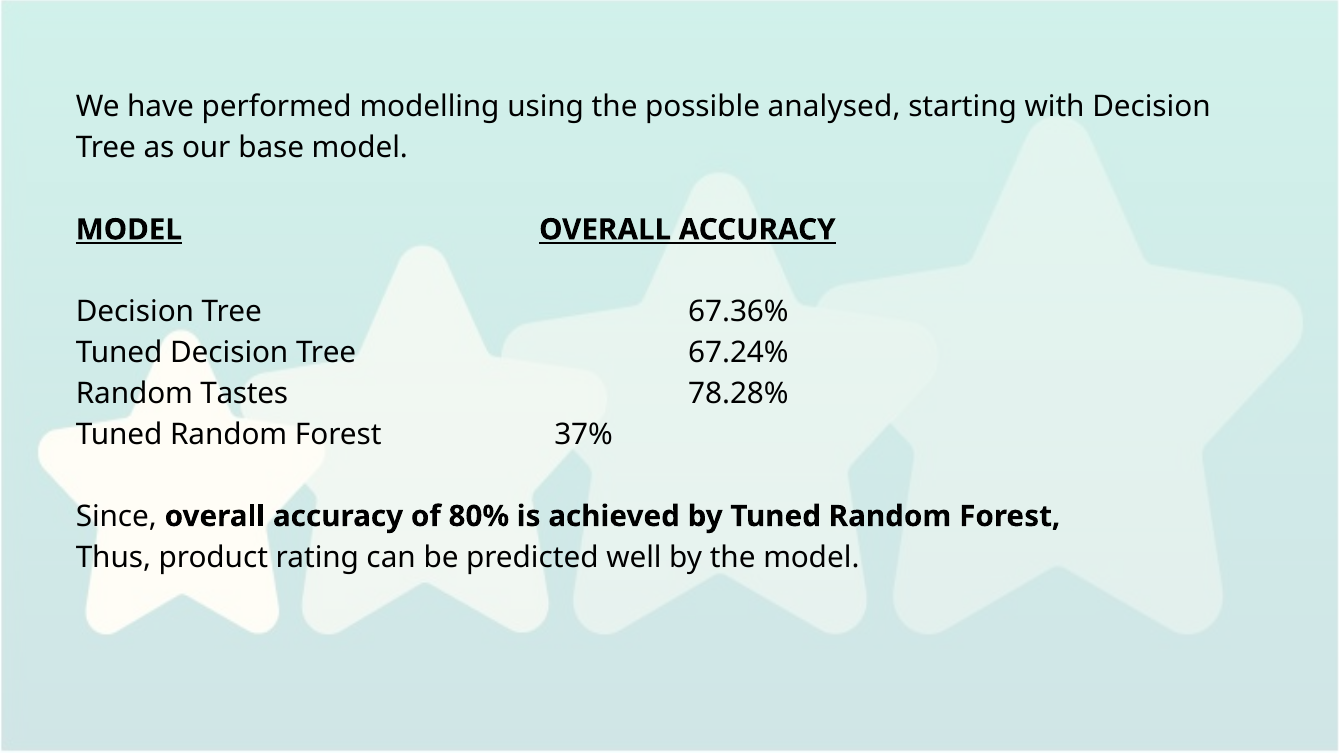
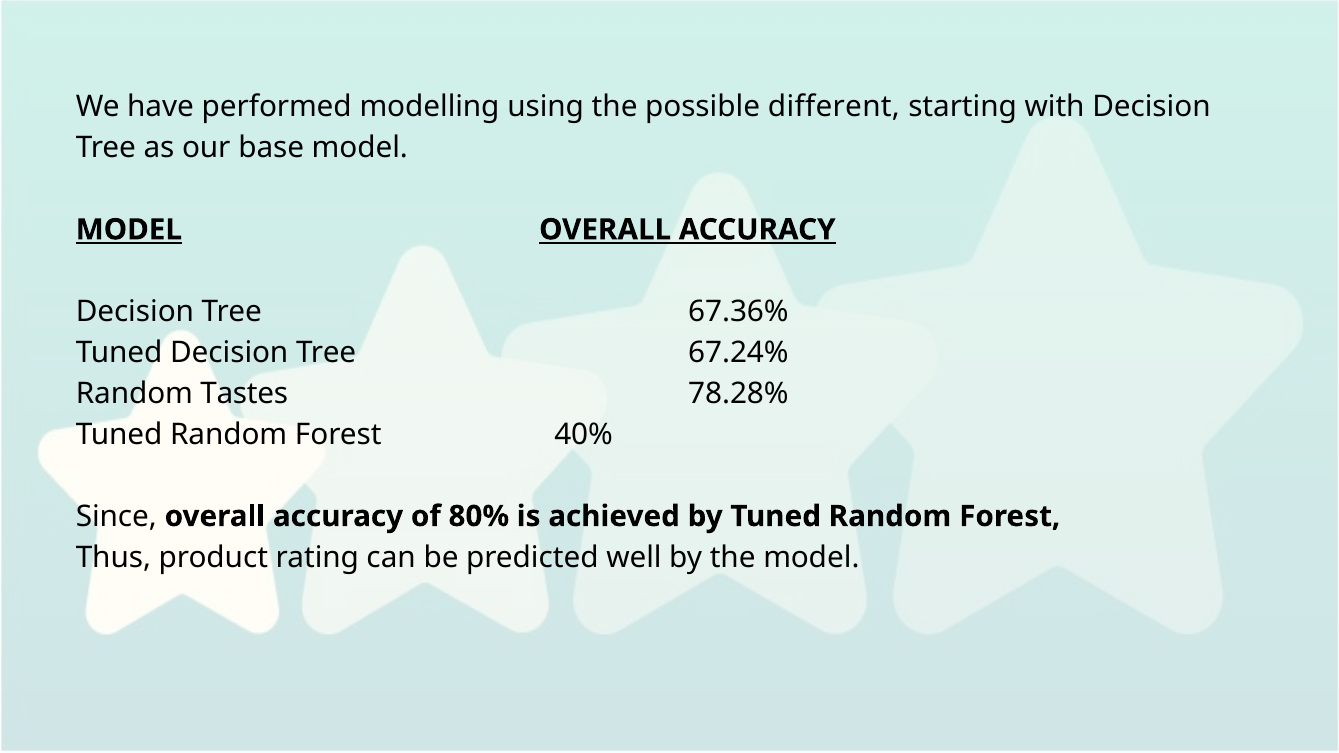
analysed: analysed -> different
37%: 37% -> 40%
